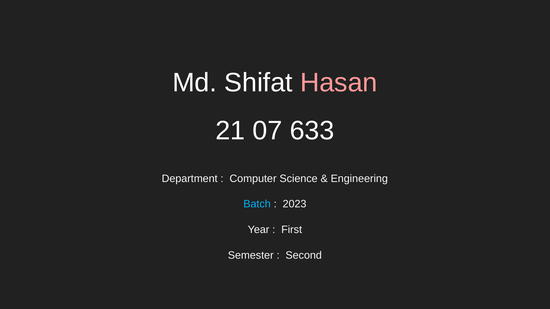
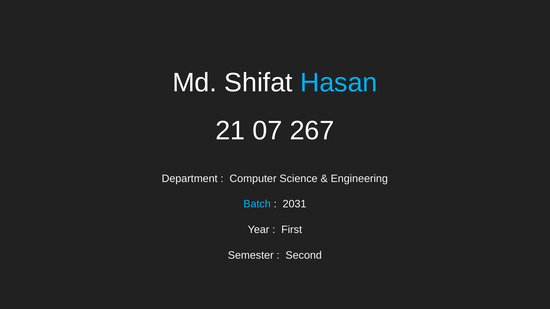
Hasan colour: pink -> light blue
633: 633 -> 267
2023: 2023 -> 2031
